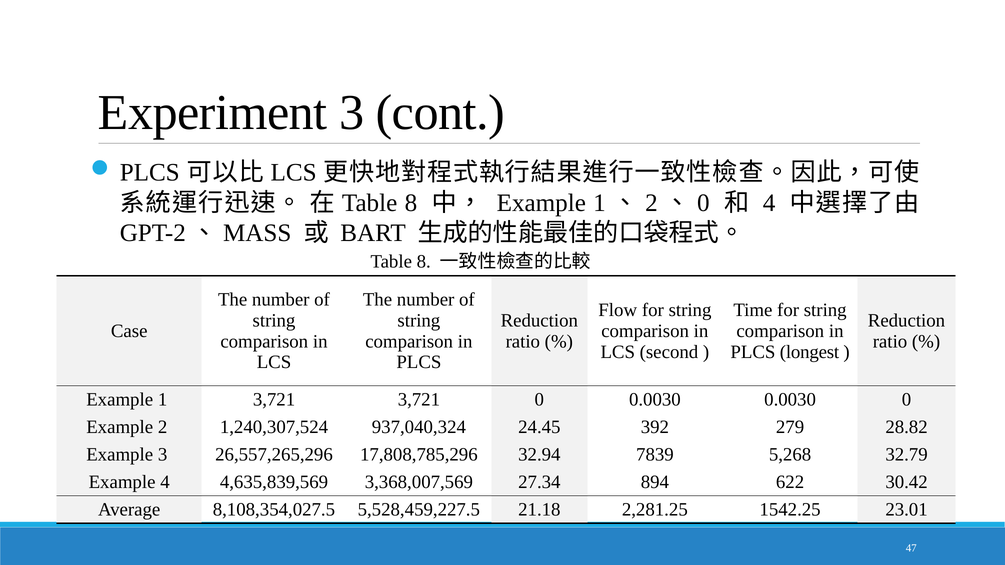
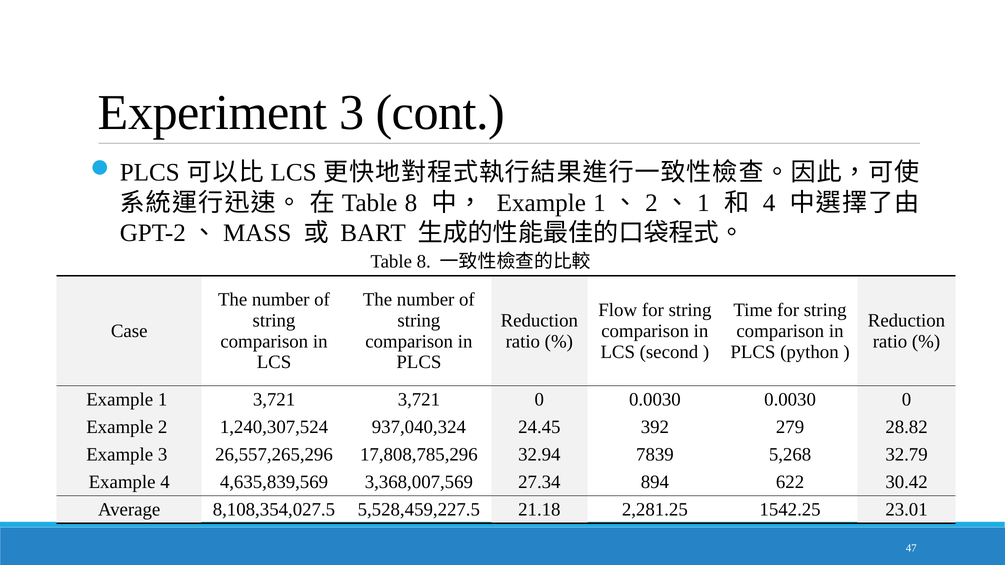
0 at (703, 203): 0 -> 1
longest: longest -> python
